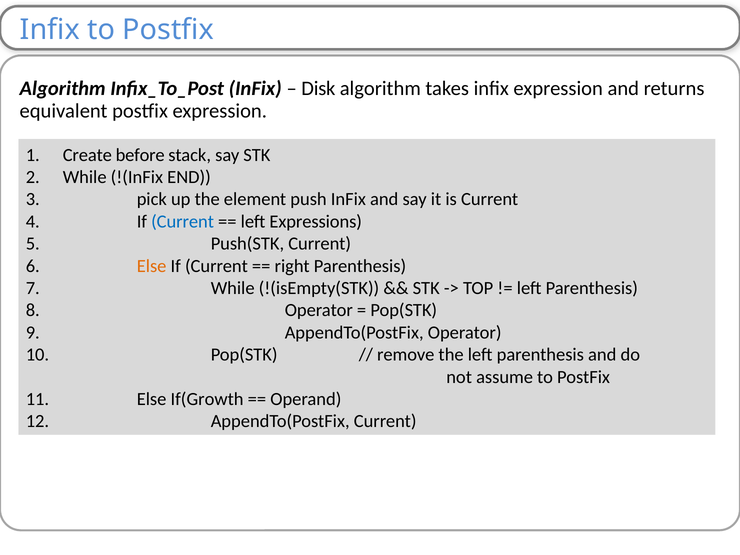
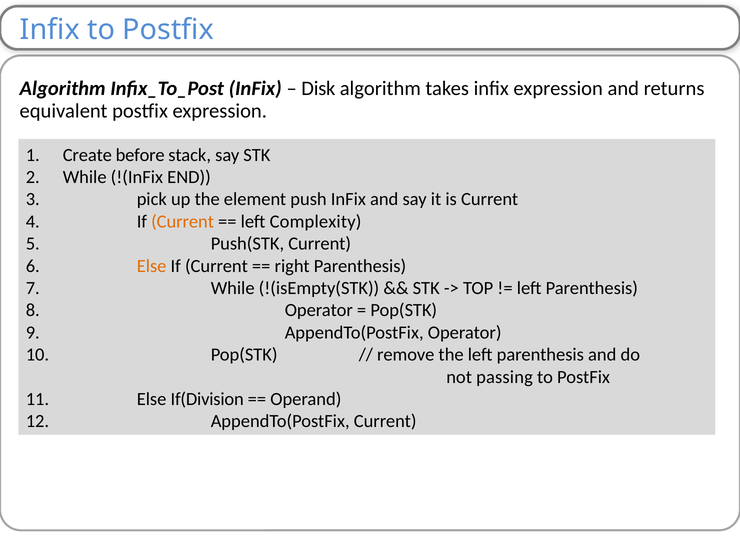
Current at (183, 222) colour: blue -> orange
Expressions: Expressions -> Complexity
assume: assume -> passing
If(Growth: If(Growth -> If(Division
